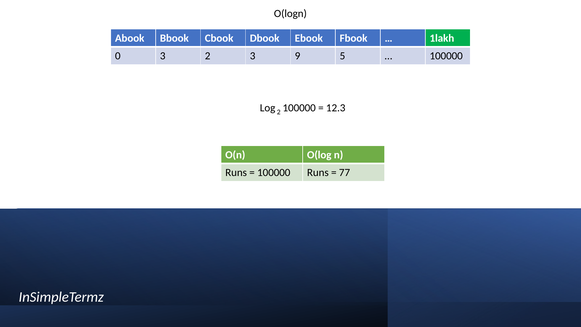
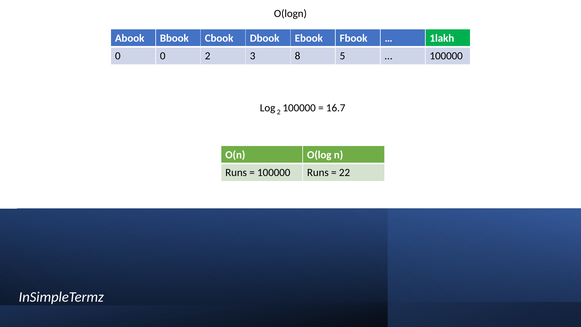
0 3: 3 -> 0
9: 9 -> 8
12.3: 12.3 -> 16.7
77: 77 -> 22
